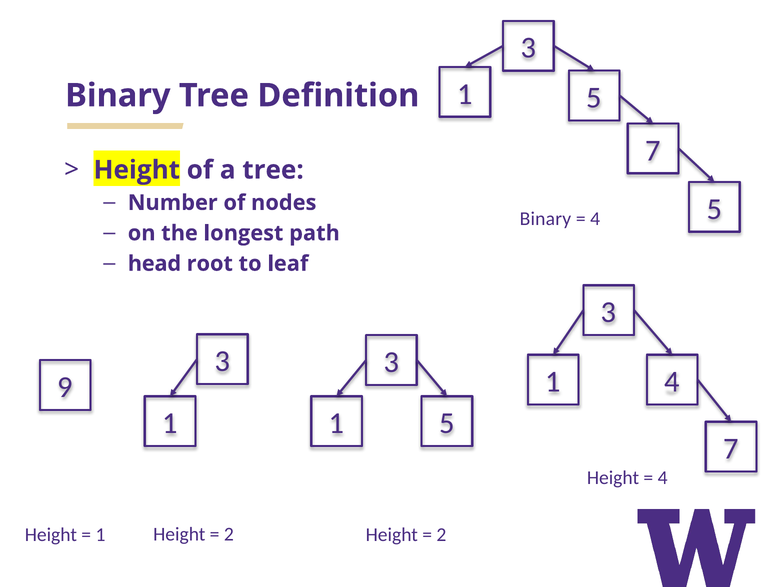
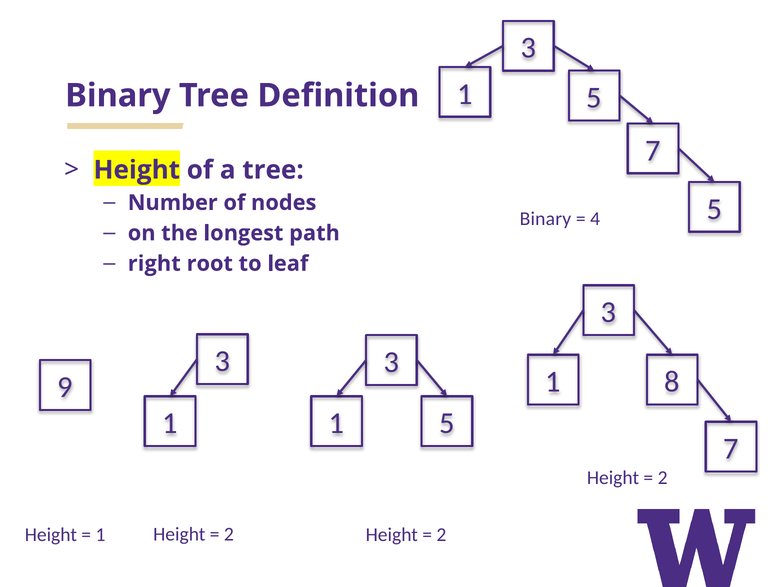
head: head -> right
1 4: 4 -> 8
4 at (663, 478): 4 -> 2
